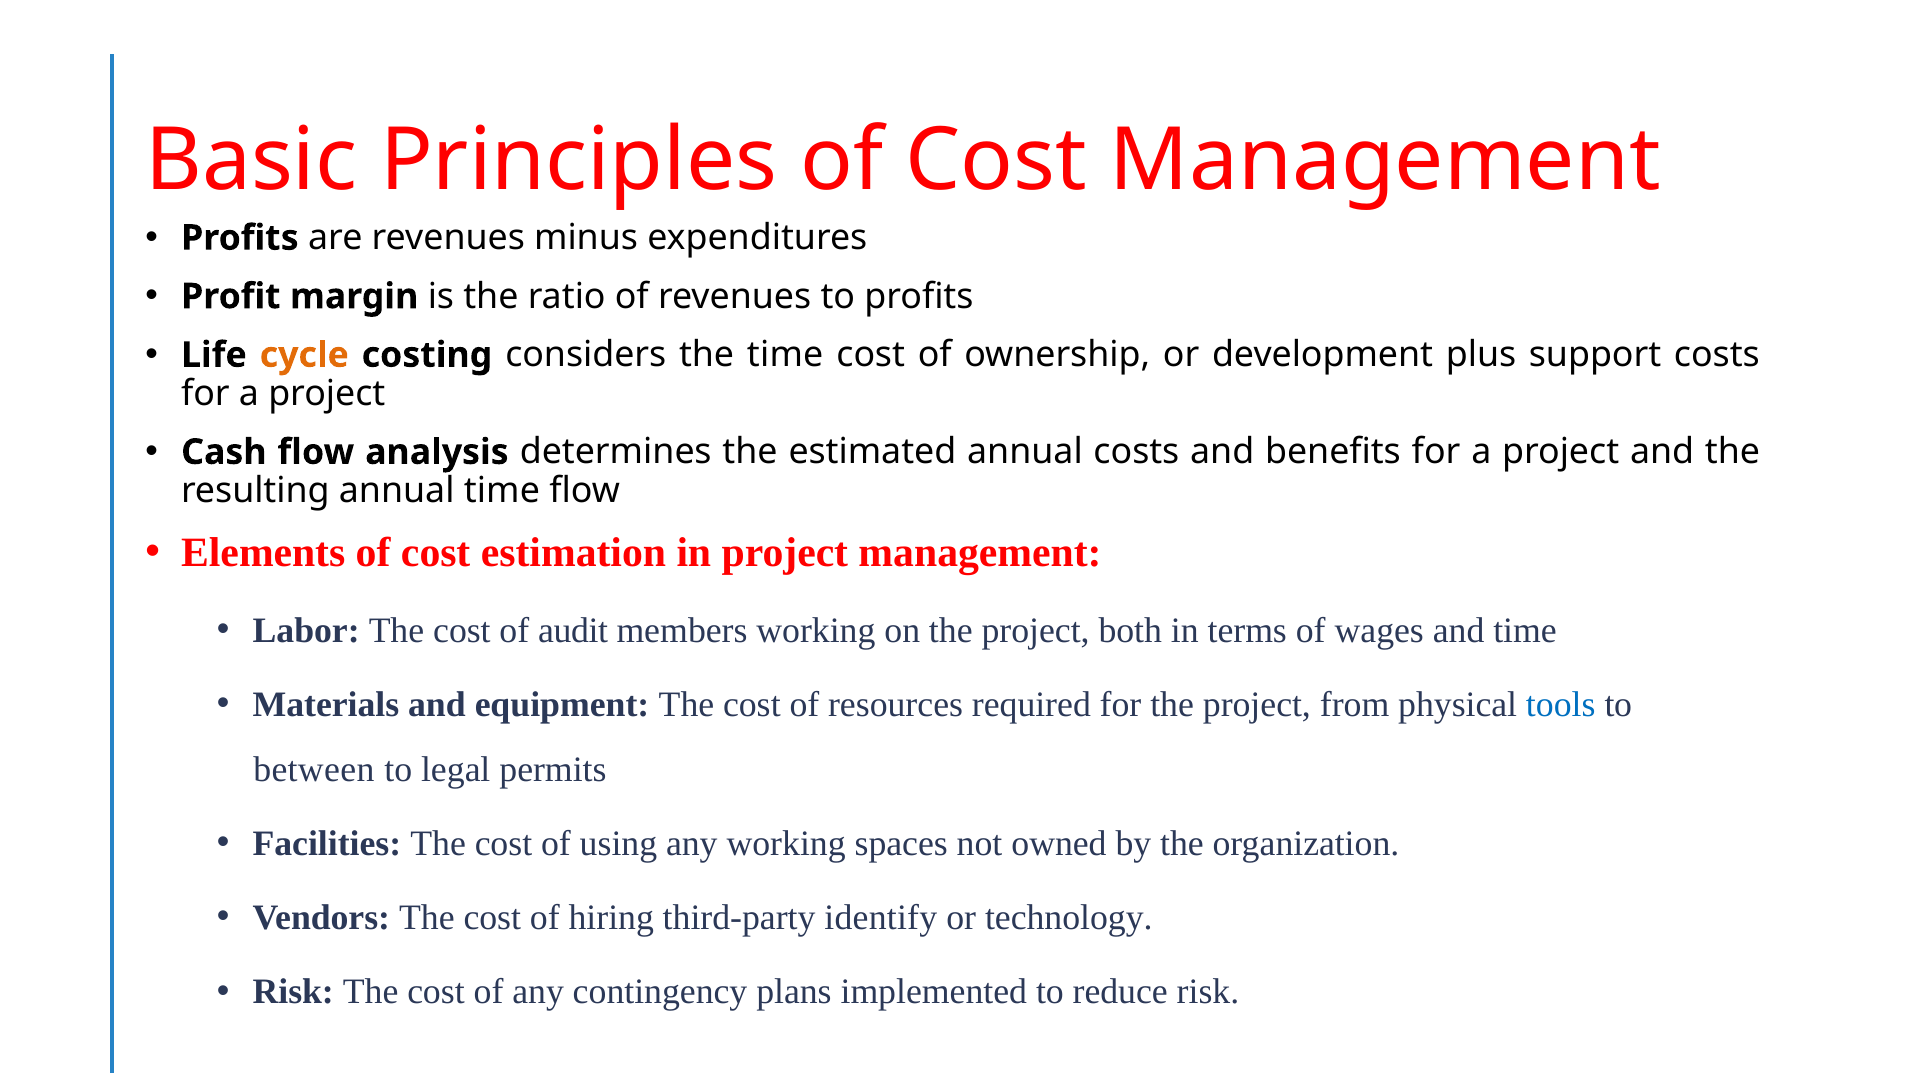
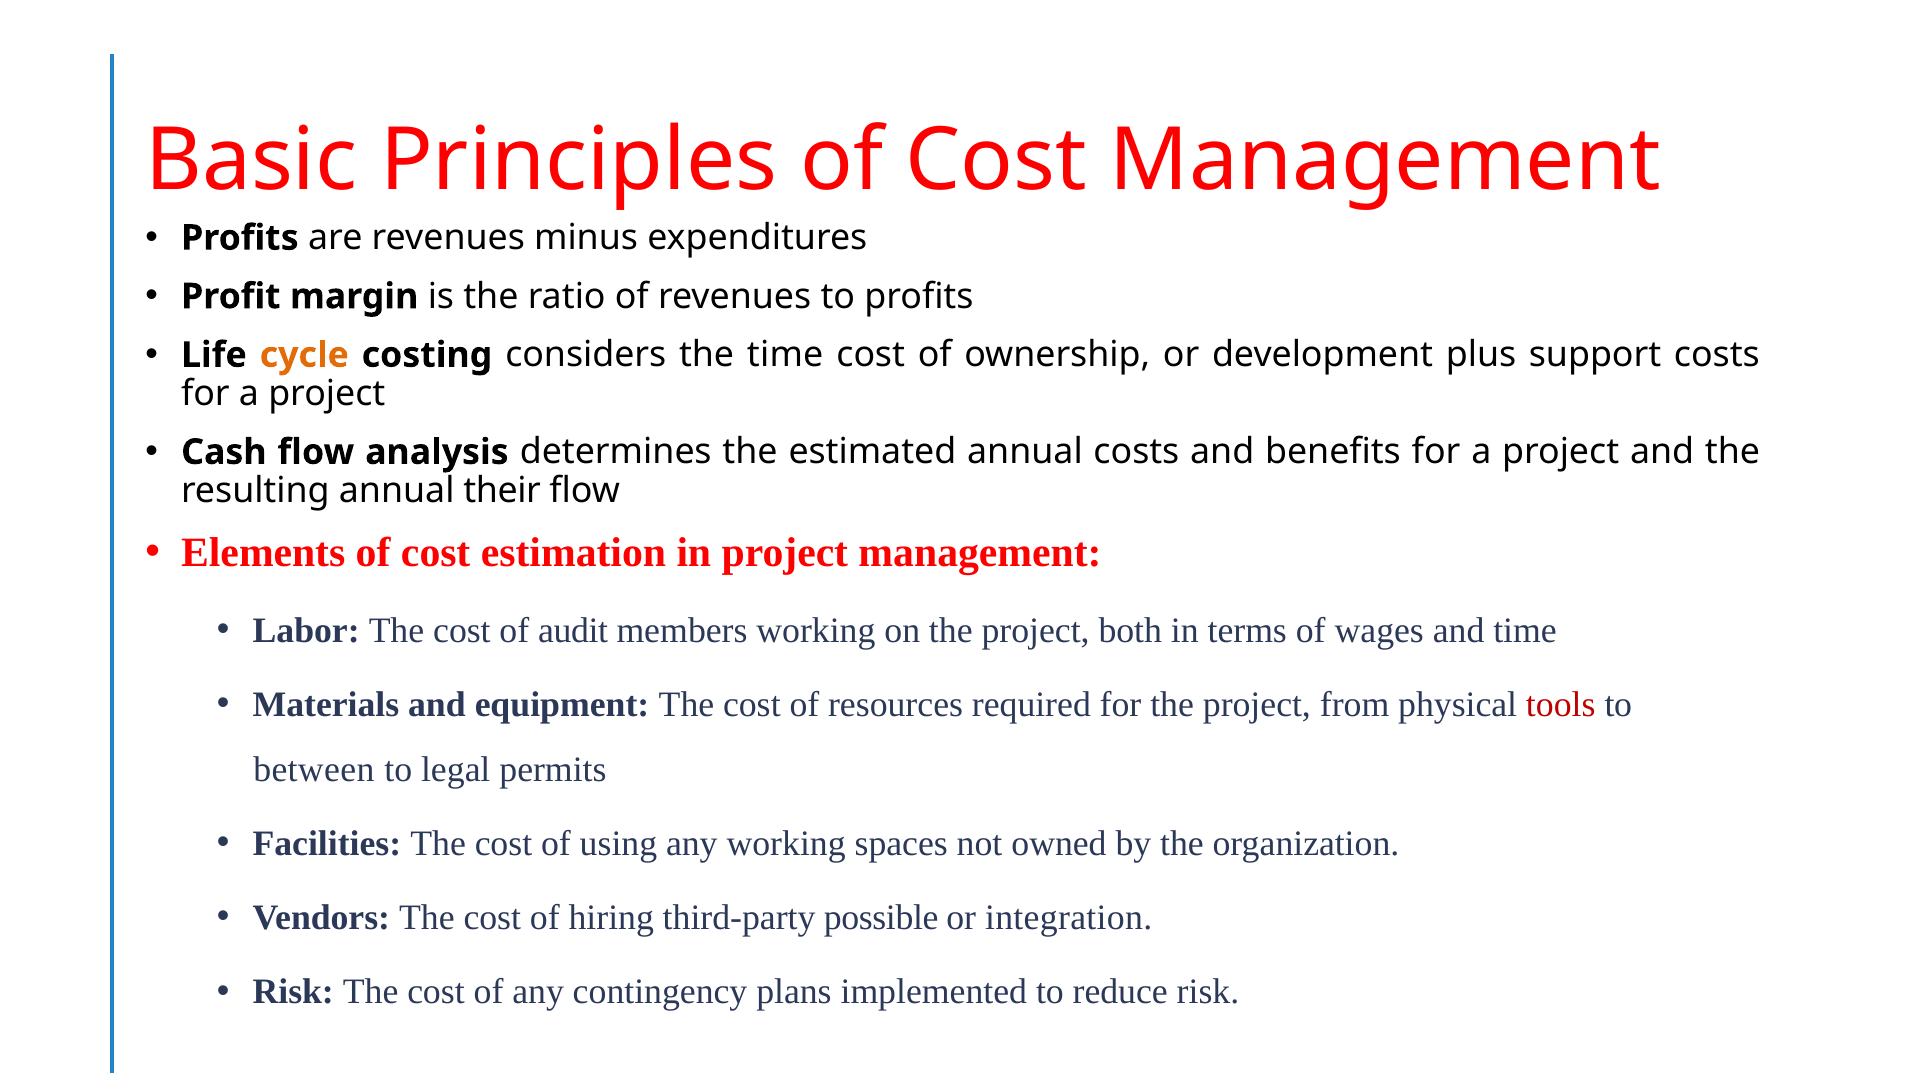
annual time: time -> their
tools colour: blue -> red
identify: identify -> possible
technology: technology -> integration
